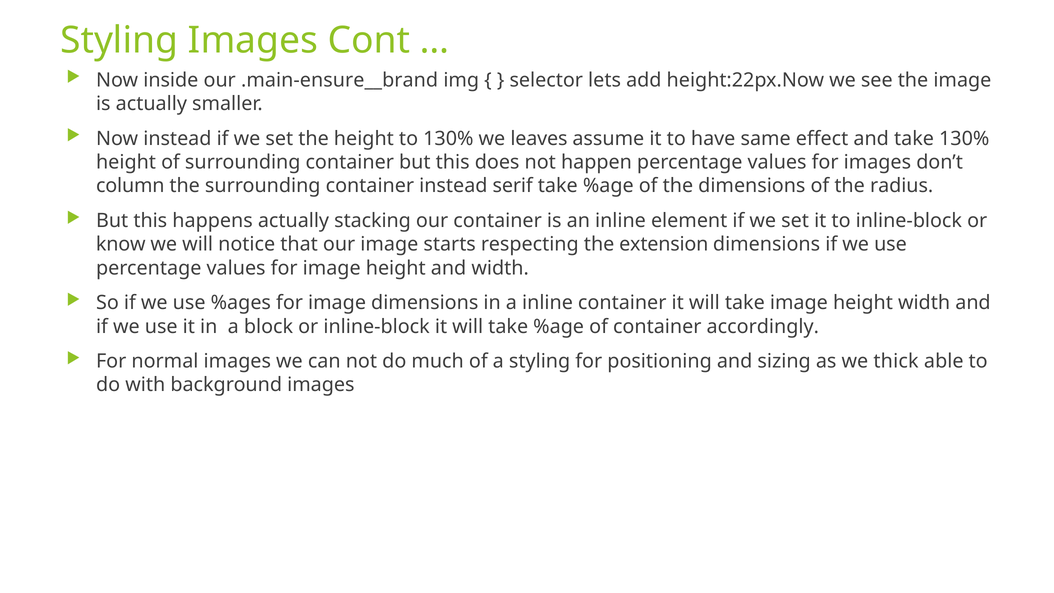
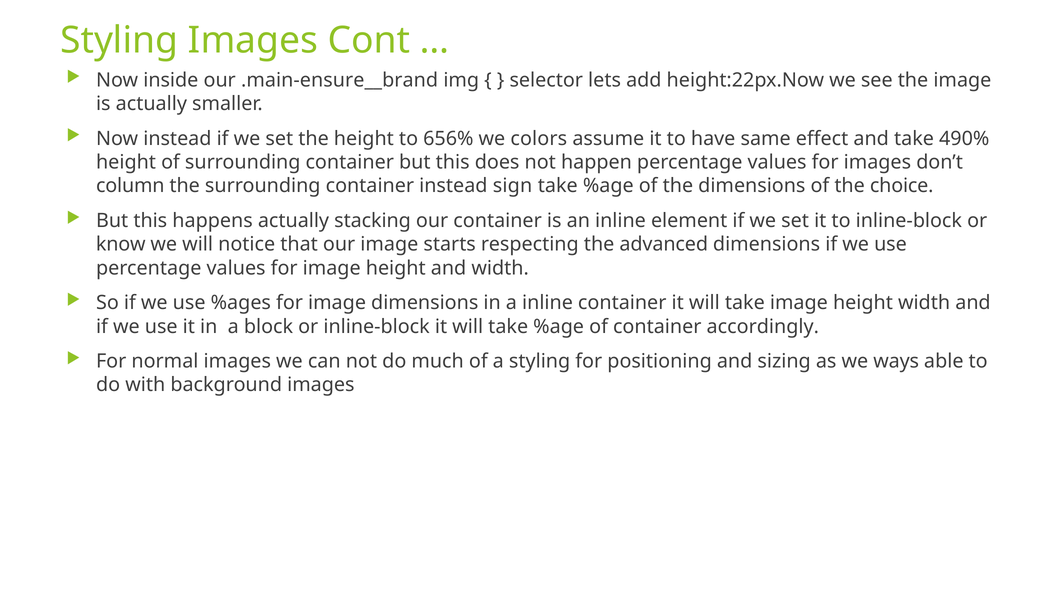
to 130%: 130% -> 656%
leaves: leaves -> colors
take 130%: 130% -> 490%
serif: serif -> sign
radius: radius -> choice
extension: extension -> advanced
thick: thick -> ways
